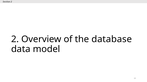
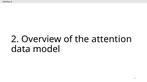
database: database -> attention
